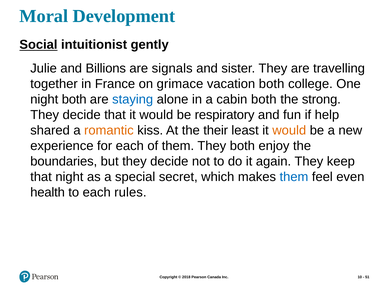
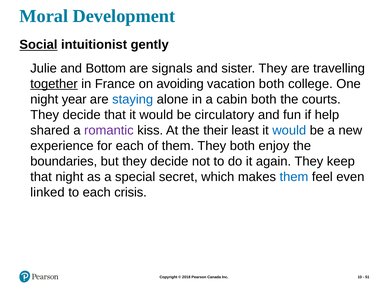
Billions: Billions -> Bottom
together underline: none -> present
grimace: grimace -> avoiding
night both: both -> year
strong: strong -> courts
respiratory: respiratory -> circulatory
romantic colour: orange -> purple
would at (289, 130) colour: orange -> blue
health: health -> linked
rules: rules -> crisis
